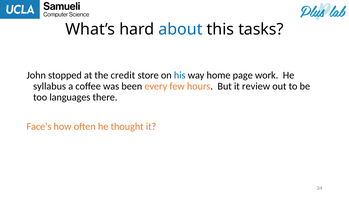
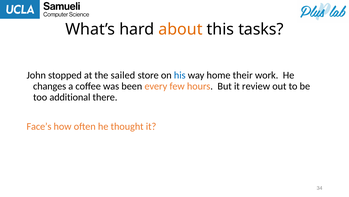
about colour: blue -> orange
credit: credit -> sailed
page: page -> their
syllabus: syllabus -> changes
languages: languages -> additional
